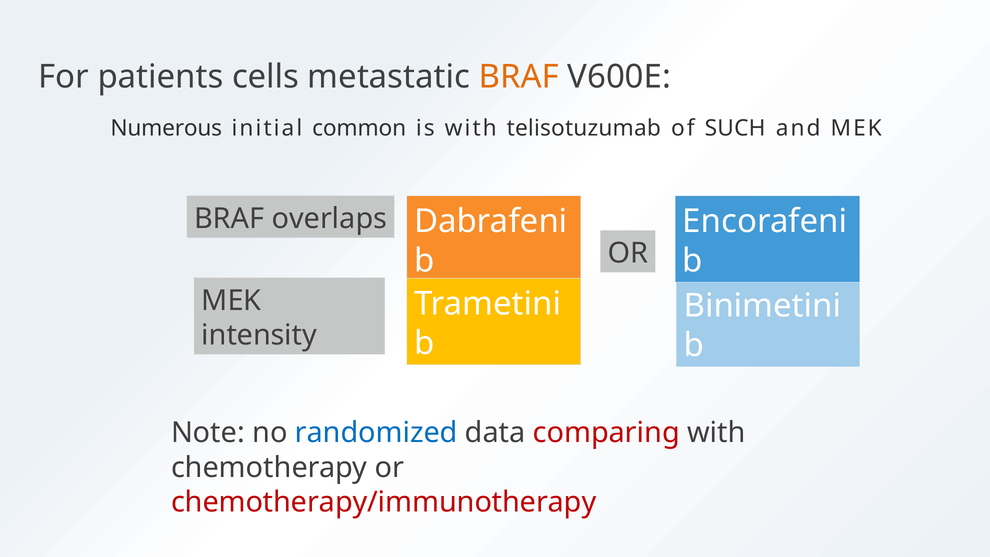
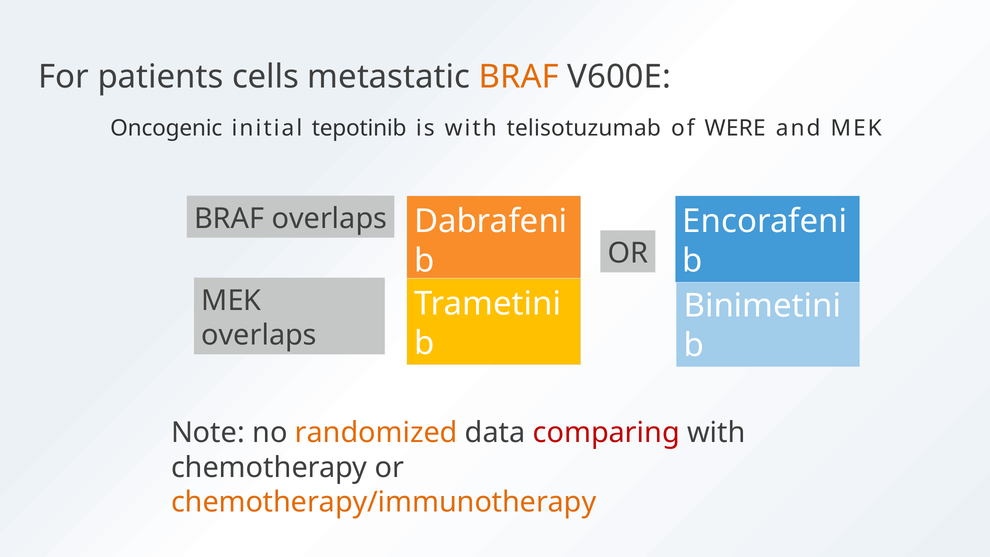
Numerous: Numerous -> Oncogenic
common: common -> tepotinib
SUCH: SUCH -> WERE
intensity at (259, 335): intensity -> overlaps
randomized colour: blue -> orange
chemotherapy/immunotherapy colour: red -> orange
